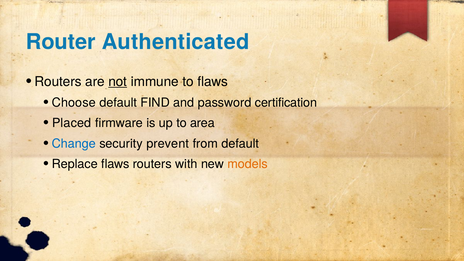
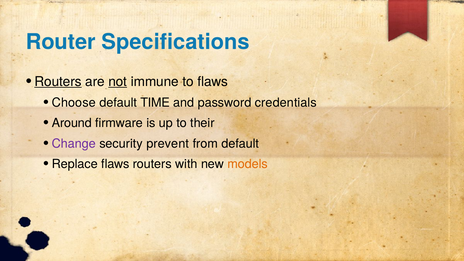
Authenticated: Authenticated -> Specifications
Routers at (58, 82) underline: none -> present
FIND: FIND -> TIME
certification: certification -> credentials
Placed: Placed -> Around
area: area -> their
Change colour: blue -> purple
